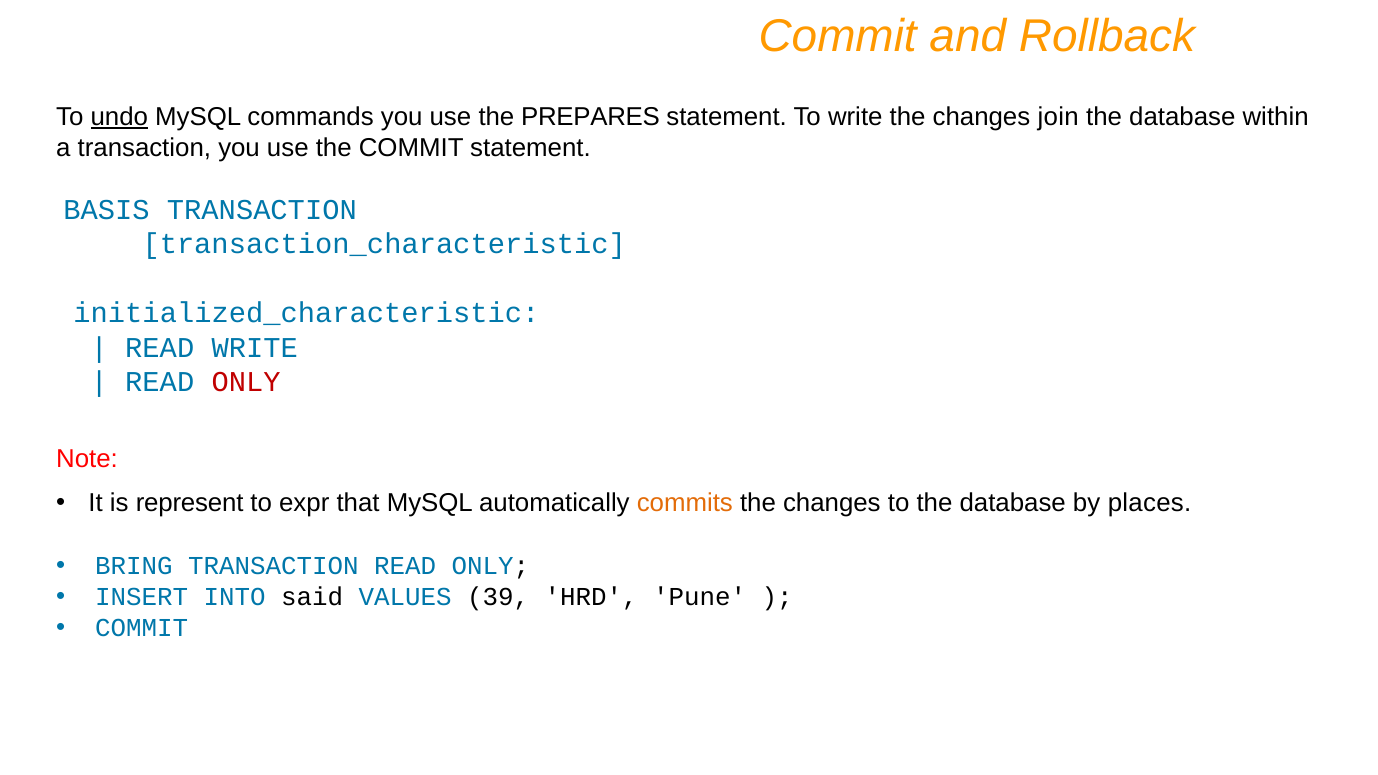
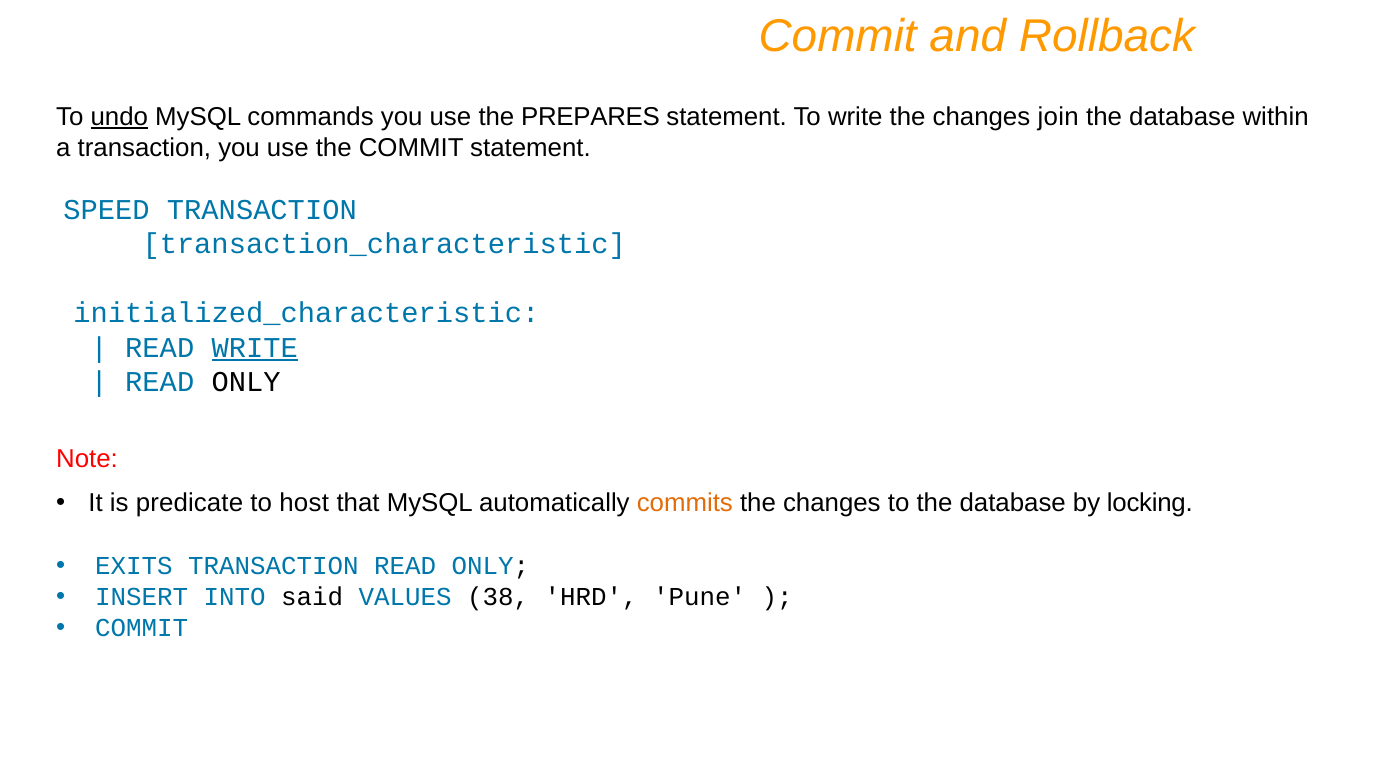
BASIS: BASIS -> SPEED
WRITE at (255, 348) underline: none -> present
ONLY at (246, 382) colour: red -> black
represent: represent -> predicate
expr: expr -> host
places: places -> locking
BRING: BRING -> EXITS
39: 39 -> 38
